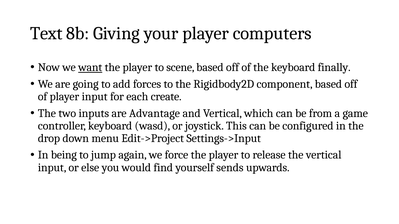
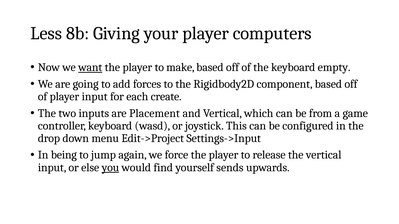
Text: Text -> Less
scene: scene -> make
finally: finally -> empty
Advantage: Advantage -> Placement
you underline: none -> present
